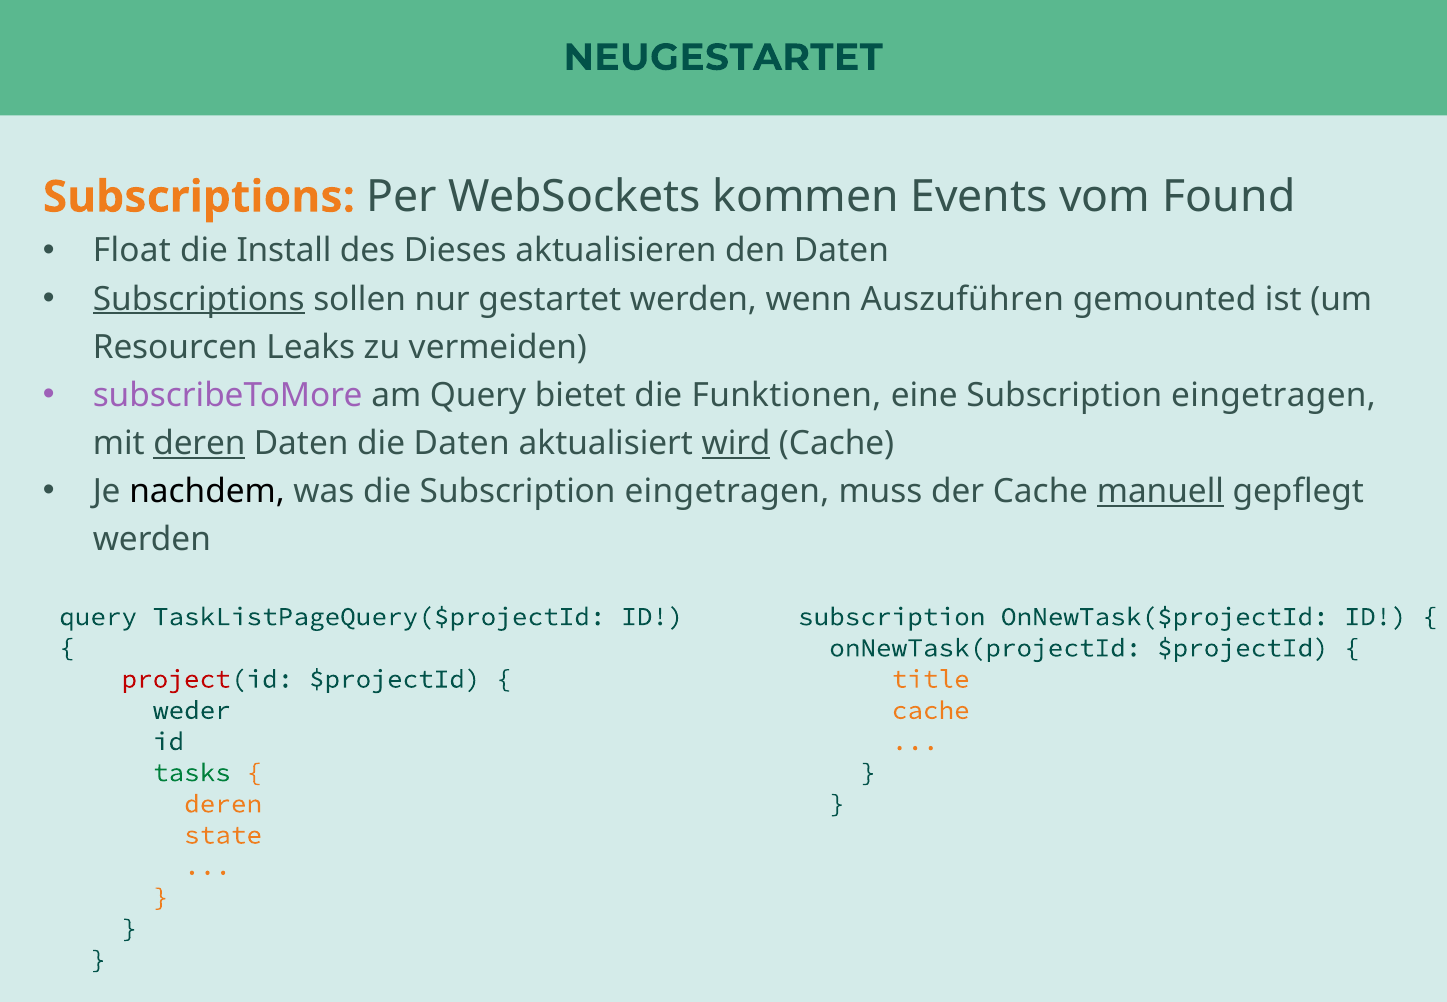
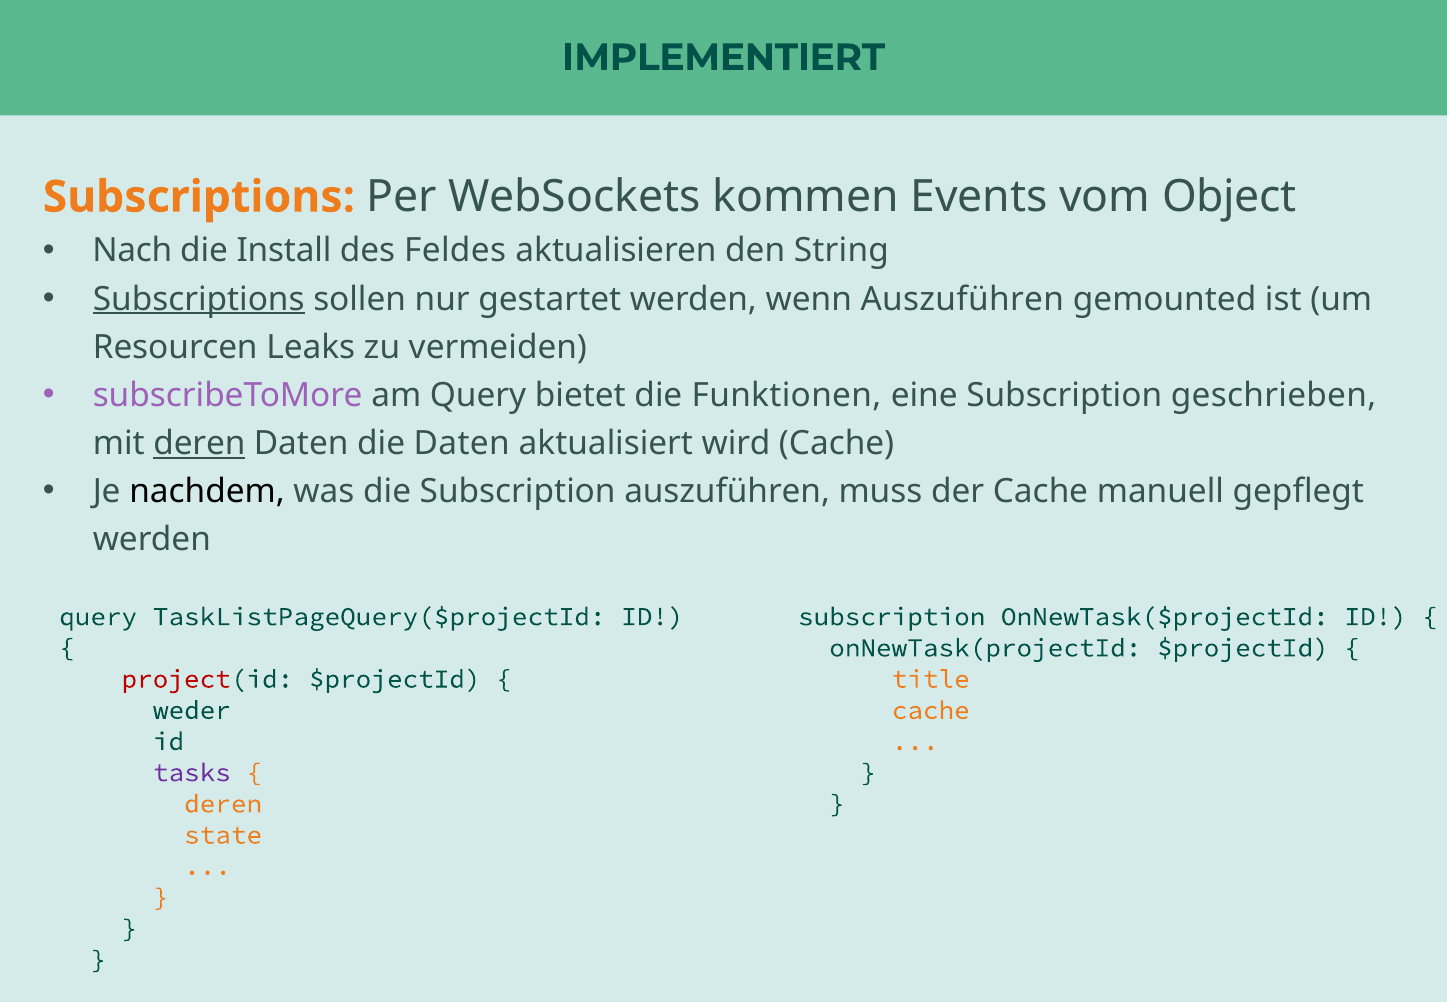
NEUGESTARTET: NEUGESTARTET -> IMPLEMENTIERT
Found: Found -> Object
Float: Float -> Nach
Dieses: Dieses -> Feldes
den Daten: Daten -> String
eine Subscription eingetragen: eingetragen -> geschrieben
wird underline: present -> none
die Subscription eingetragen: eingetragen -> auszuführen
manuell underline: present -> none
tasks colour: green -> purple
